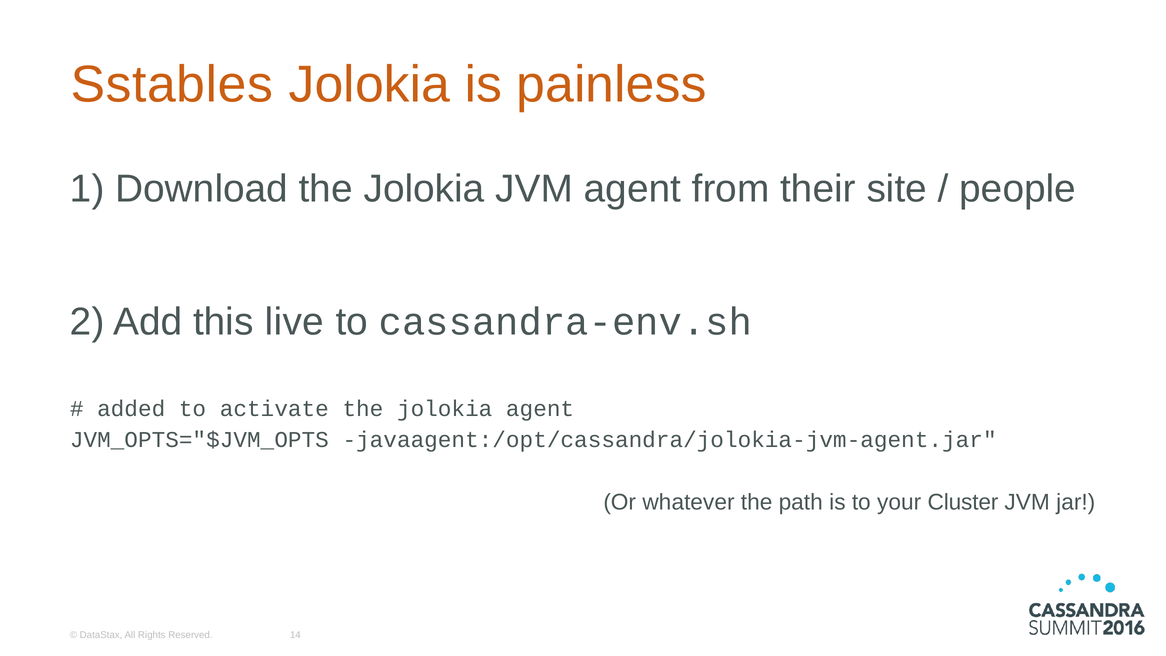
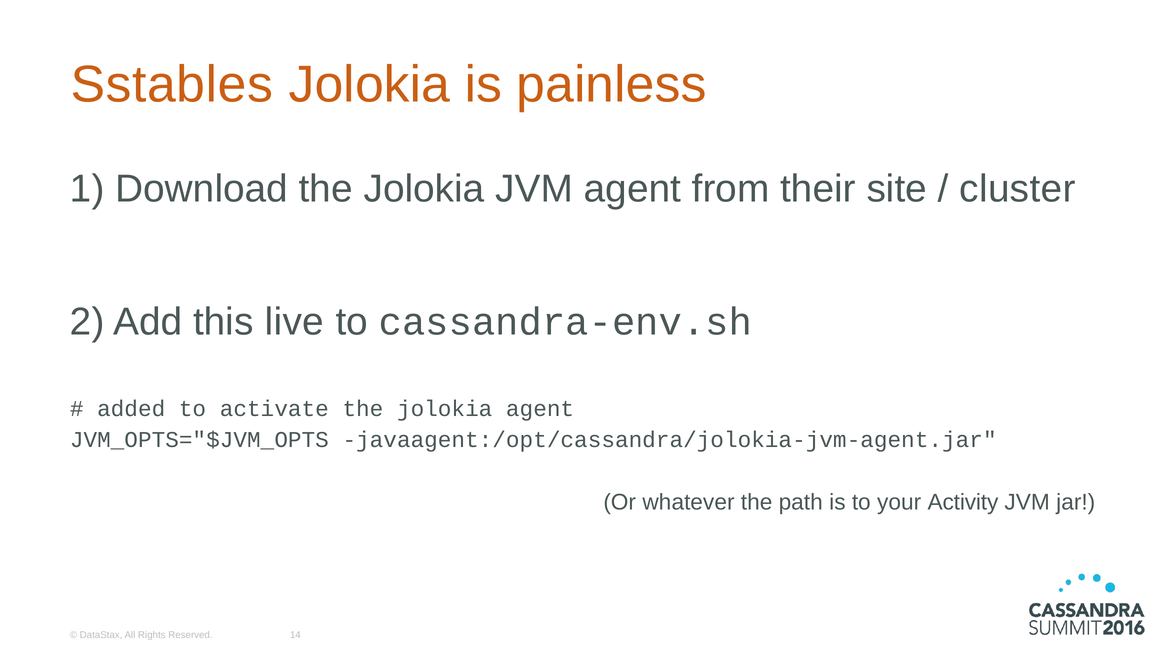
people: people -> cluster
Cluster: Cluster -> Activity
